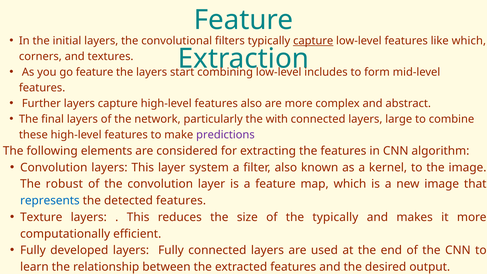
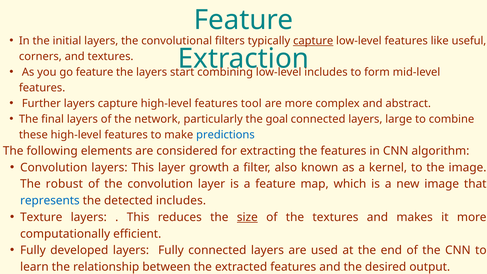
like which: which -> useful
features also: also -> tool
with: with -> goal
predictions colour: purple -> blue
system: system -> growth
detected features: features -> includes
size underline: none -> present
the typically: typically -> textures
